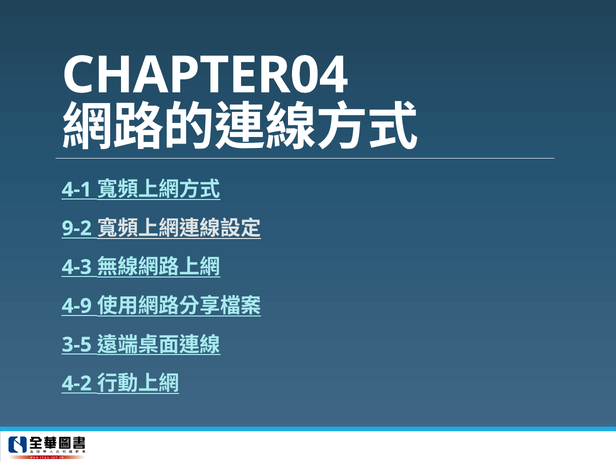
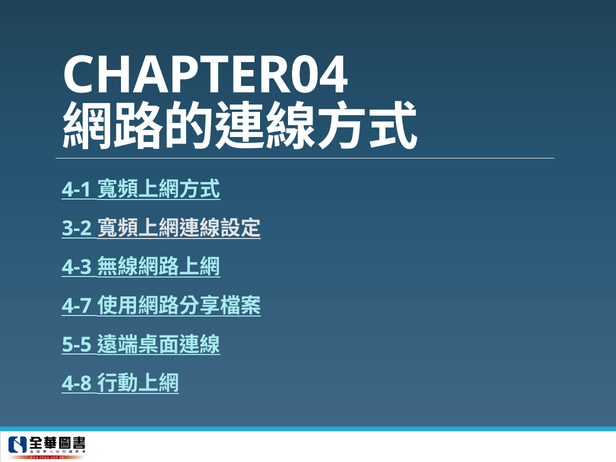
9-2: 9-2 -> 3-2
4-9: 4-9 -> 4-7
3-5: 3-5 -> 5-5
4-2: 4-2 -> 4-8
